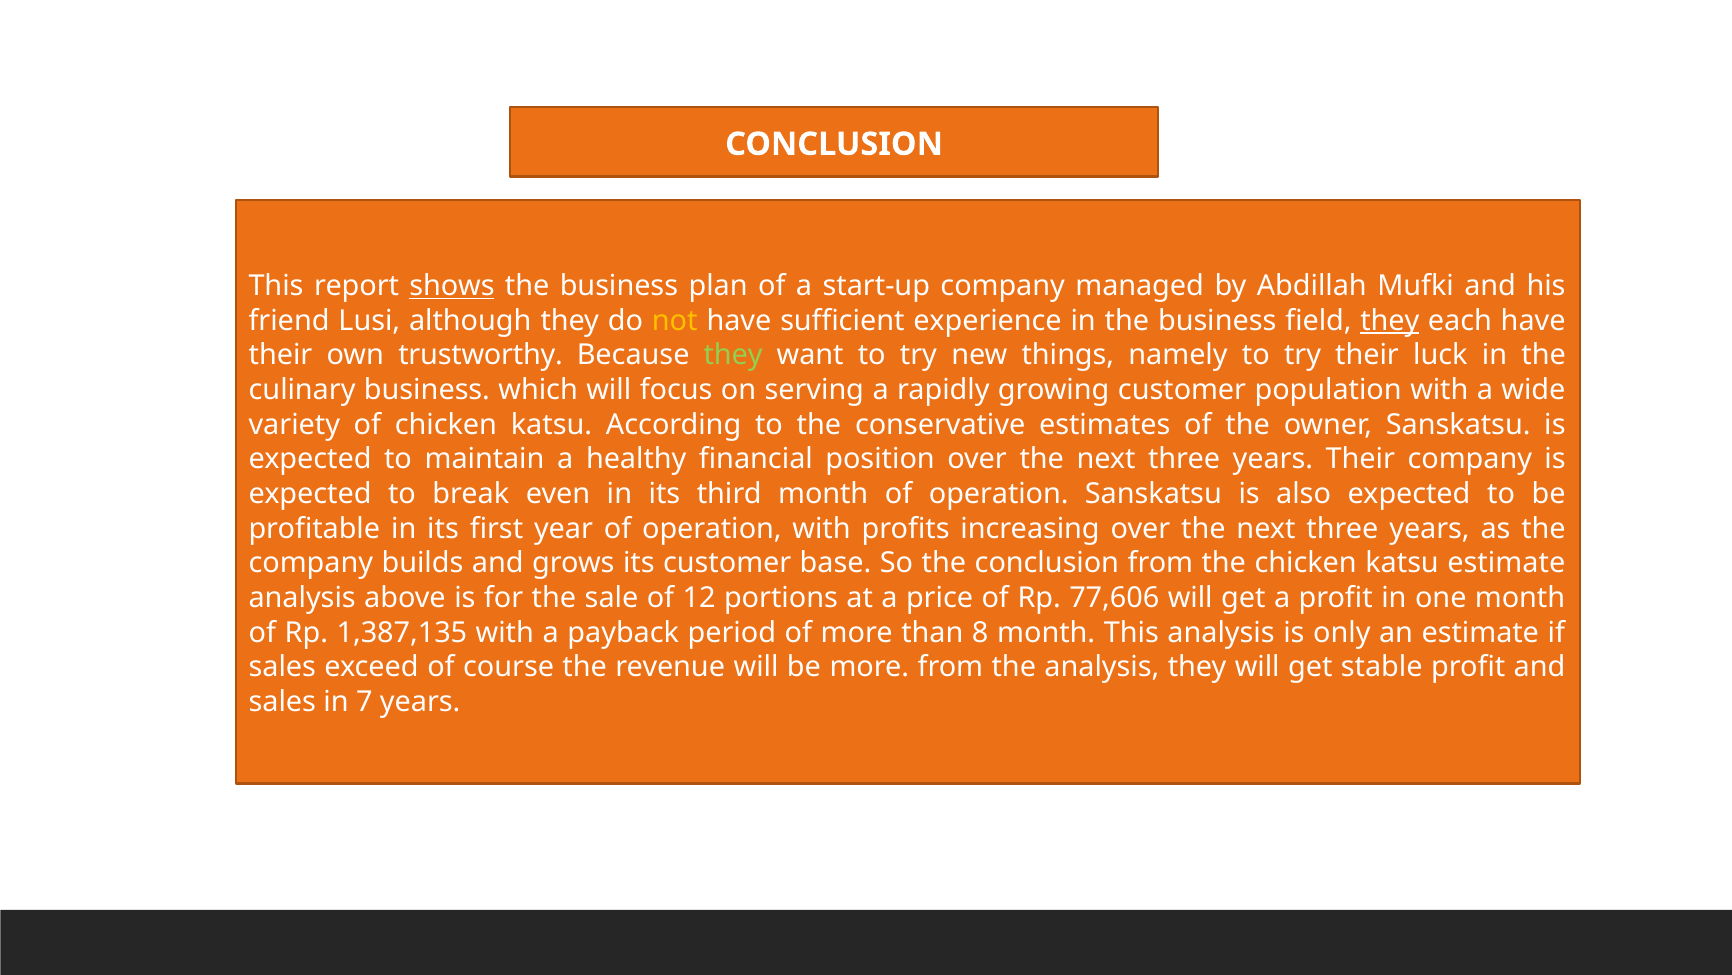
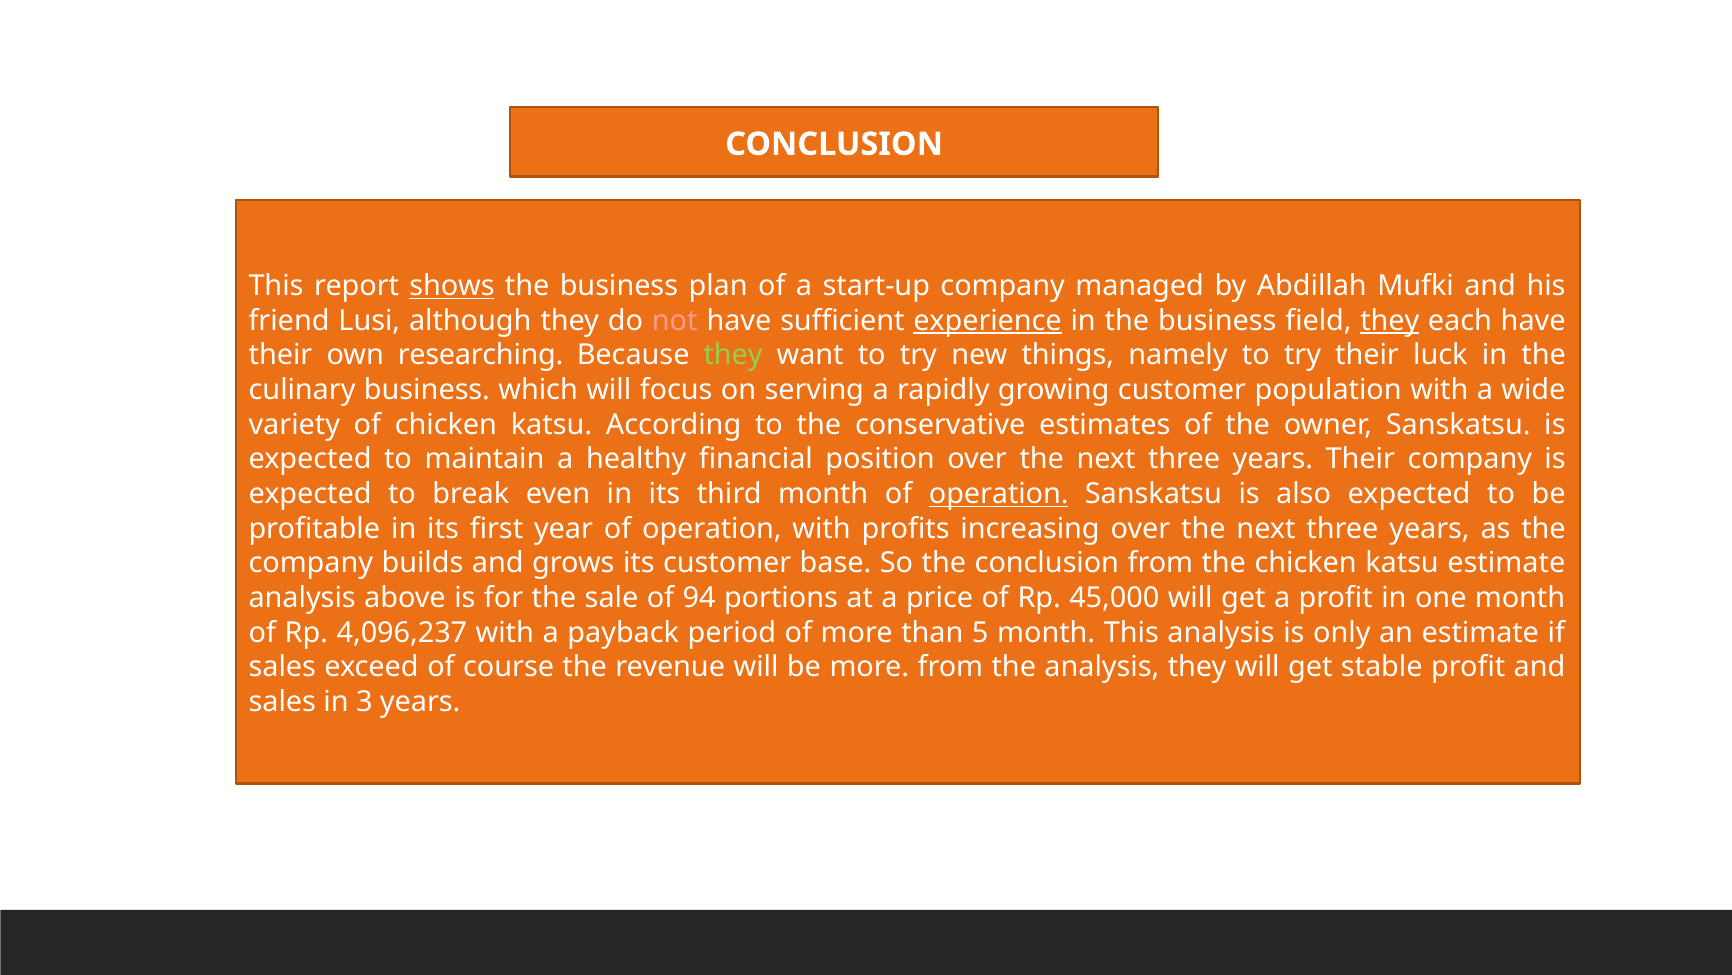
not colour: yellow -> pink
experience underline: none -> present
trustworthy: trustworthy -> researching
operation at (999, 494) underline: none -> present
12: 12 -> 94
77,606: 77,606 -> 45,000
1,387,135: 1,387,135 -> 4,096,237
8: 8 -> 5
7: 7 -> 3
